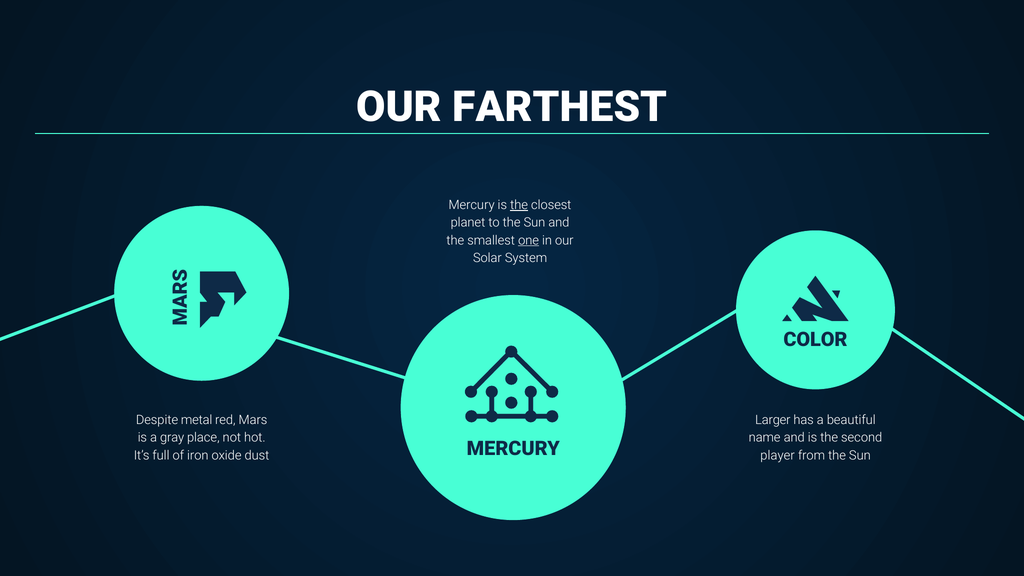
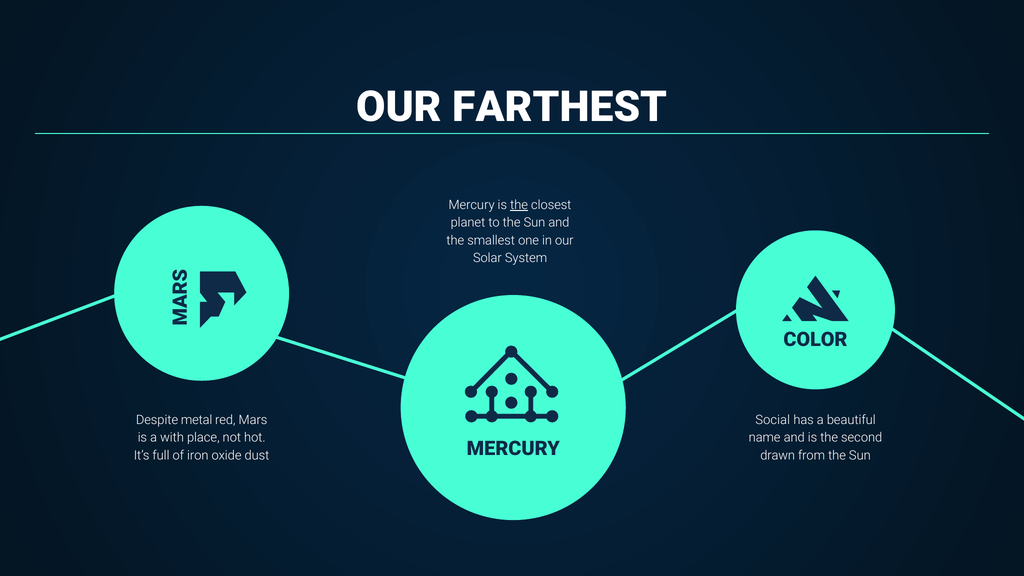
one underline: present -> none
Larger: Larger -> Social
gray: gray -> with
player: player -> drawn
